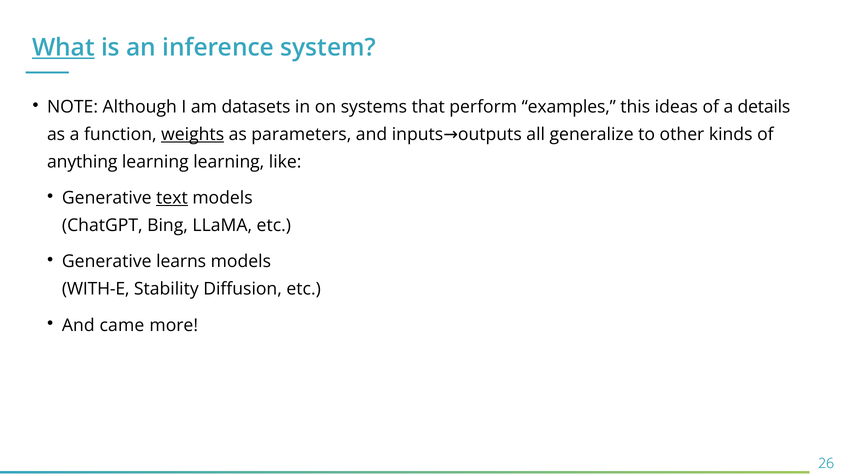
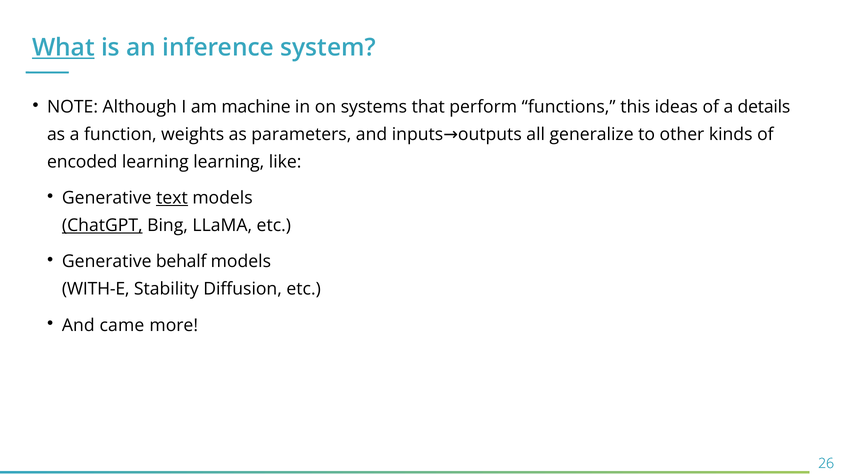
datasets: datasets -> machine
examples: examples -> functions
weights underline: present -> none
anything: anything -> encoded
ChatGPT underline: none -> present
learns: learns -> behalf
